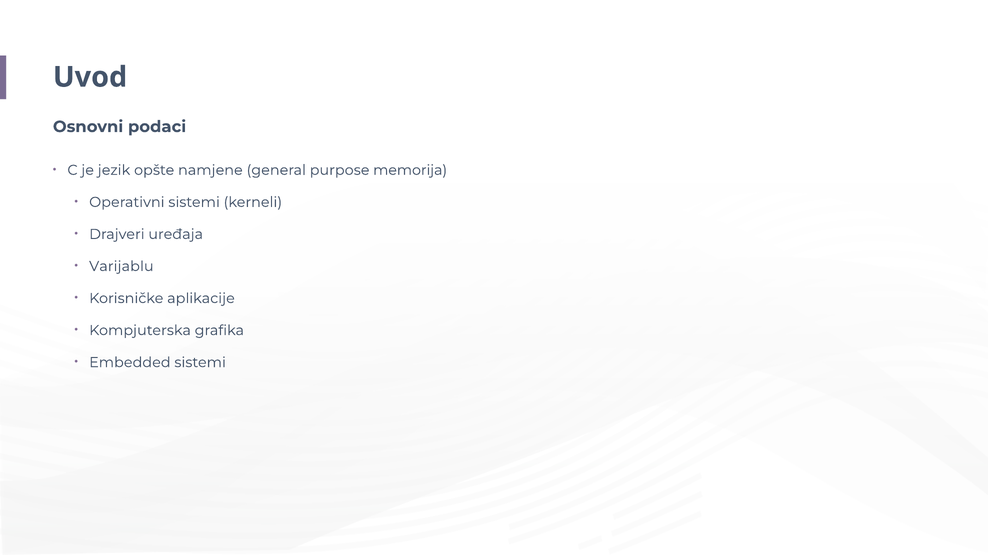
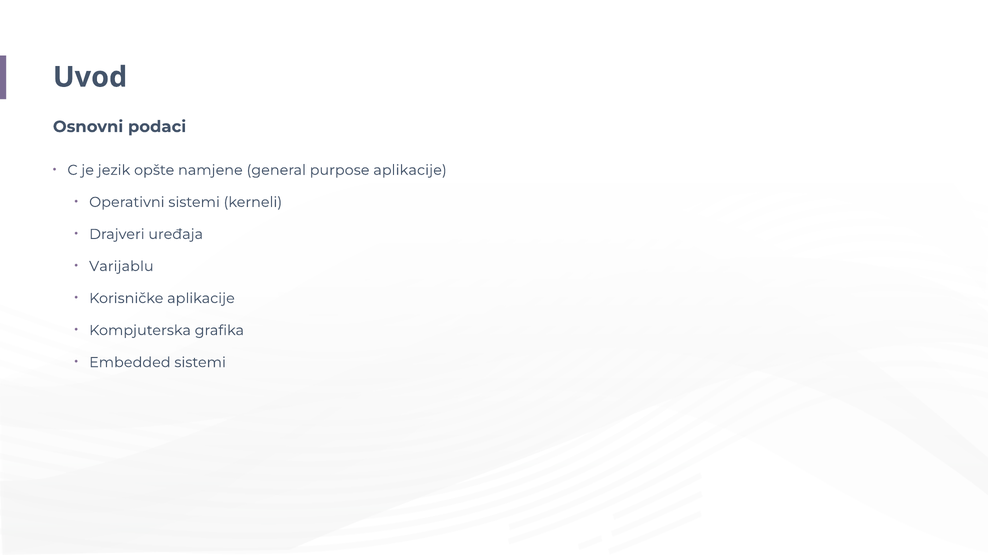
purpose memorija: memorija -> aplikacije
